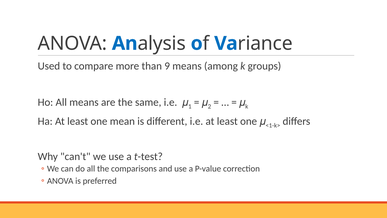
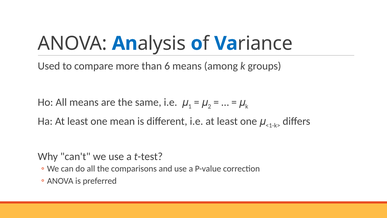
9: 9 -> 6
